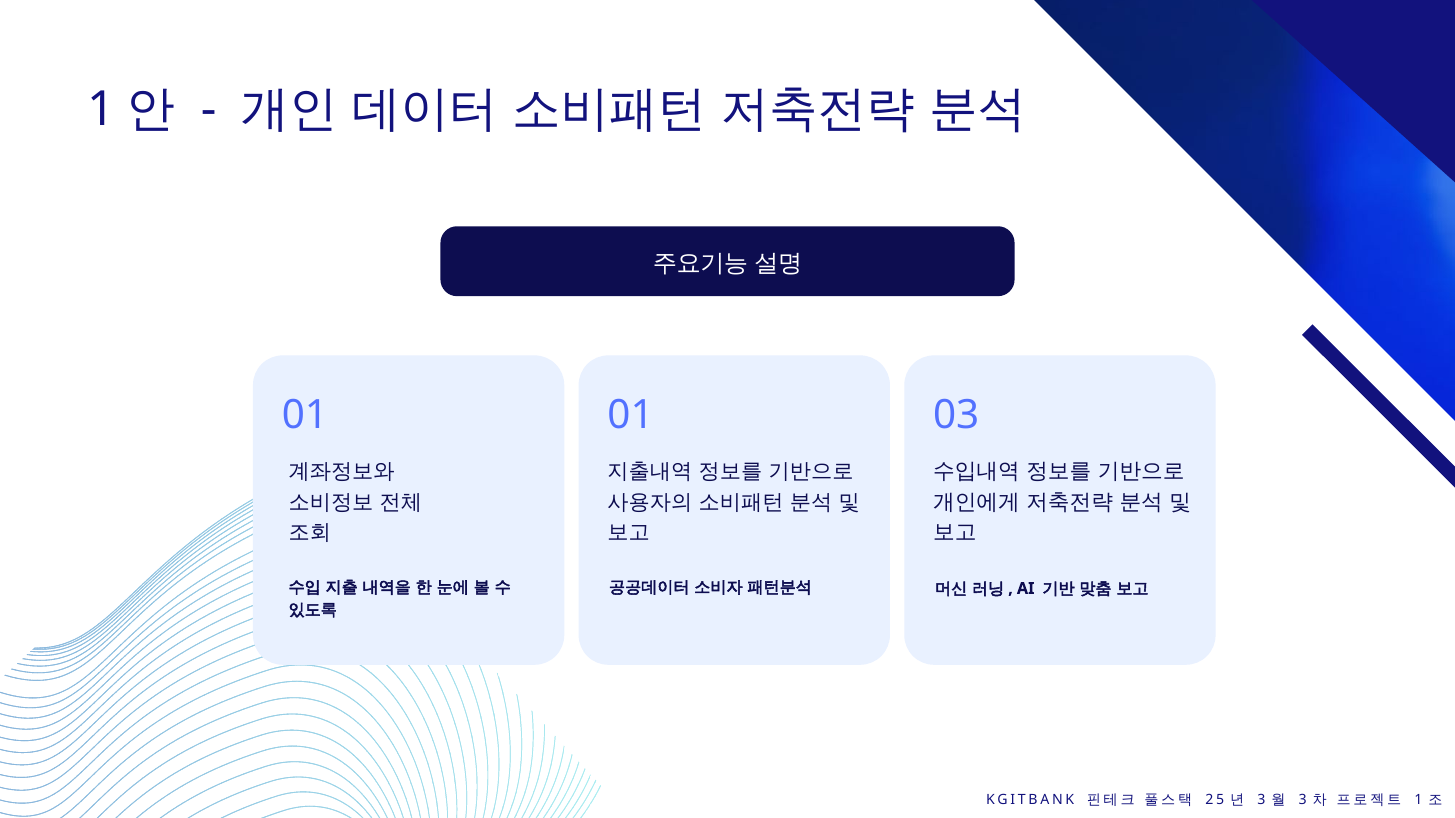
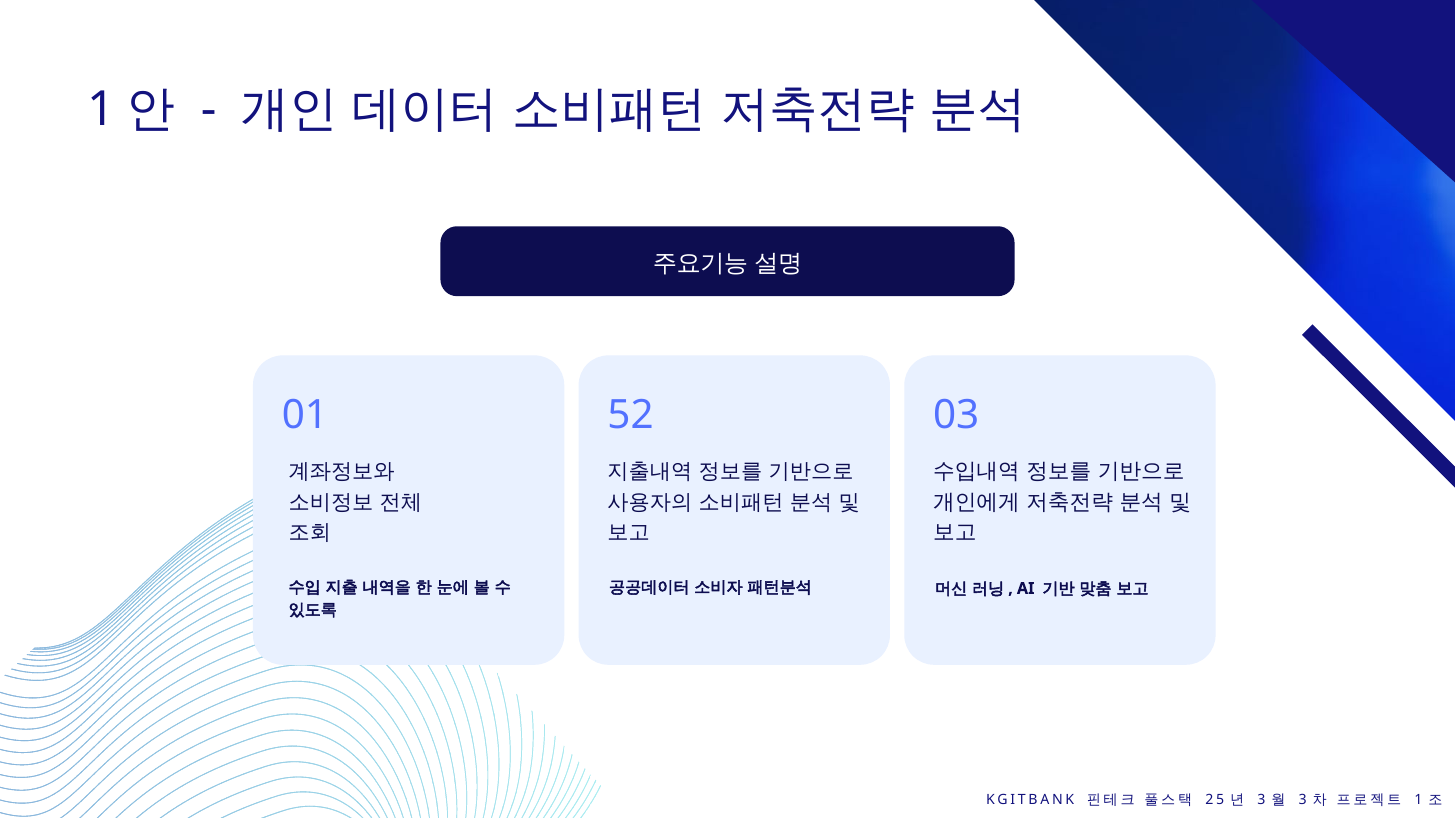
01 01: 01 -> 52
